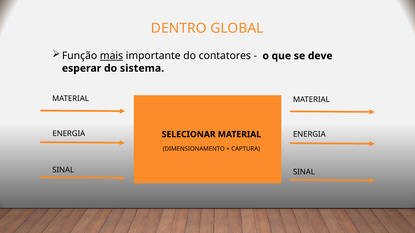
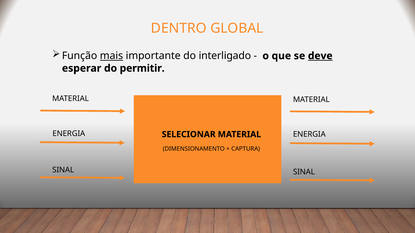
contatores: contatores -> interligado
deve underline: none -> present
sistema: sistema -> permitir
